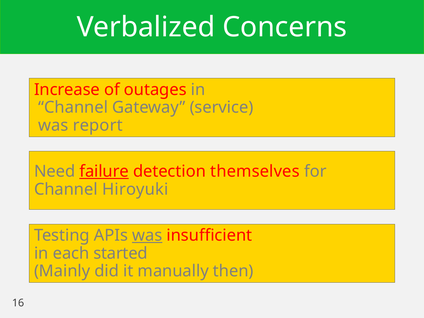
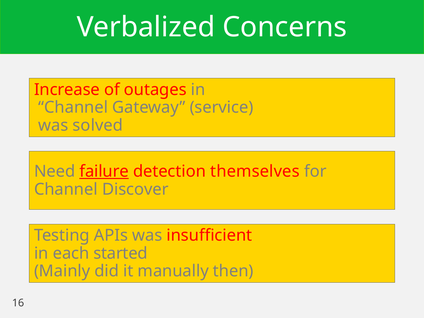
report: report -> solved
Hiroyuki: Hiroyuki -> Discover
was at (147, 236) underline: present -> none
